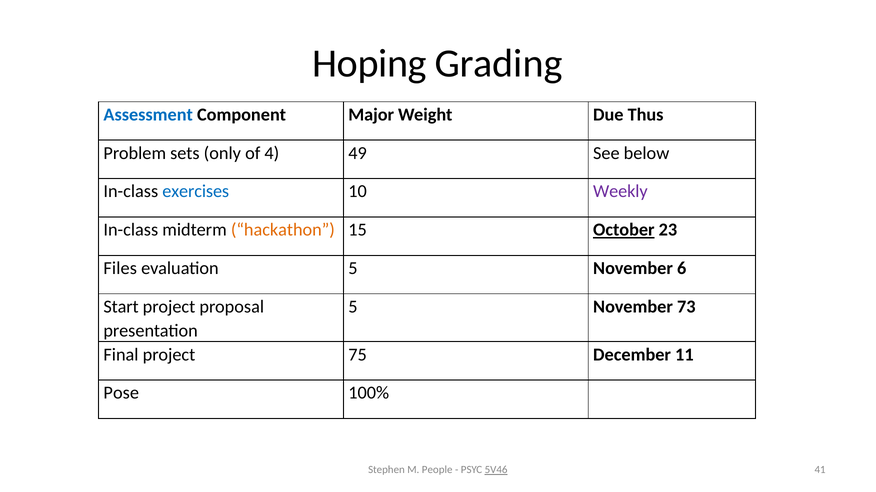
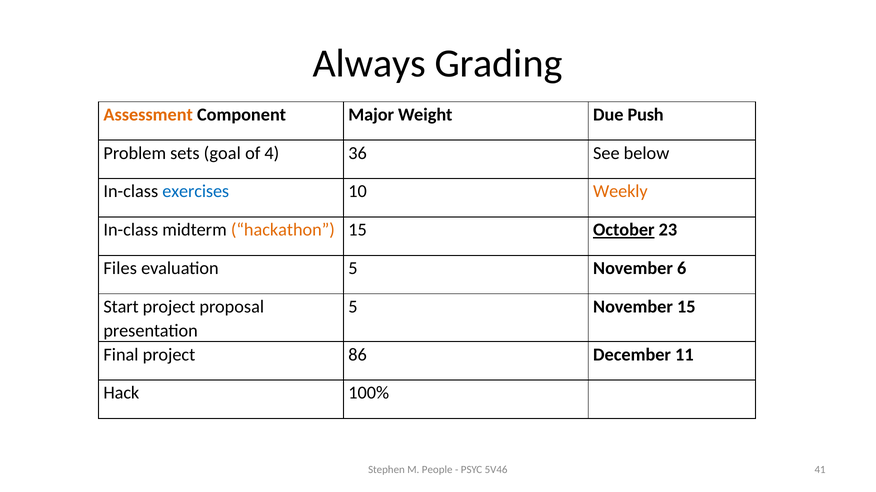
Hoping: Hoping -> Always
Assessment colour: blue -> orange
Thus: Thus -> Push
only: only -> goal
49: 49 -> 36
Weekly colour: purple -> orange
November 73: 73 -> 15
75: 75 -> 86
Pose: Pose -> Hack
5V46 underline: present -> none
